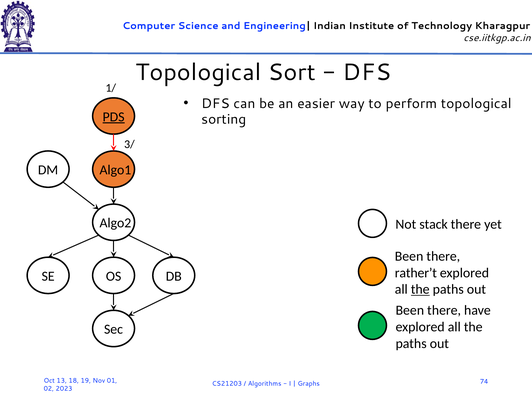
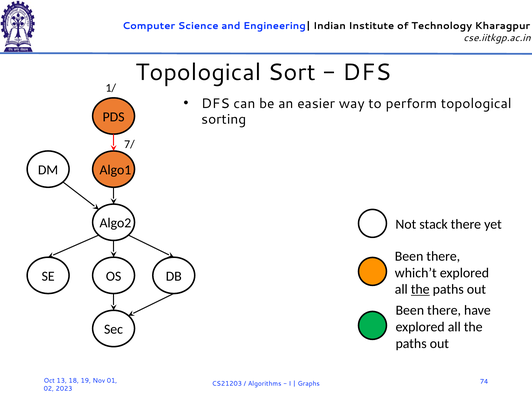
PDS underline: present -> none
3/: 3/ -> 7/
rather’t: rather’t -> which’t
